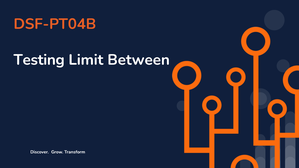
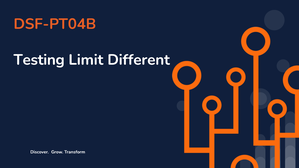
Between: Between -> Different
